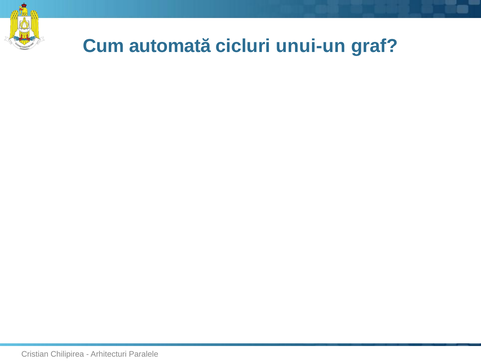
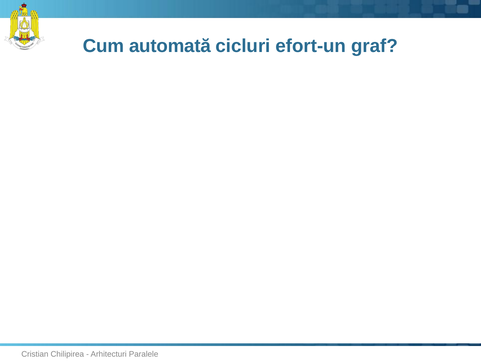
unui-un: unui-un -> efort-un
